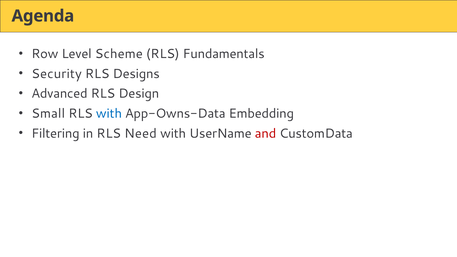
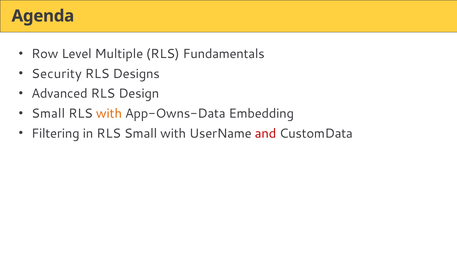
Scheme: Scheme -> Multiple
with at (109, 114) colour: blue -> orange
RLS Need: Need -> Small
